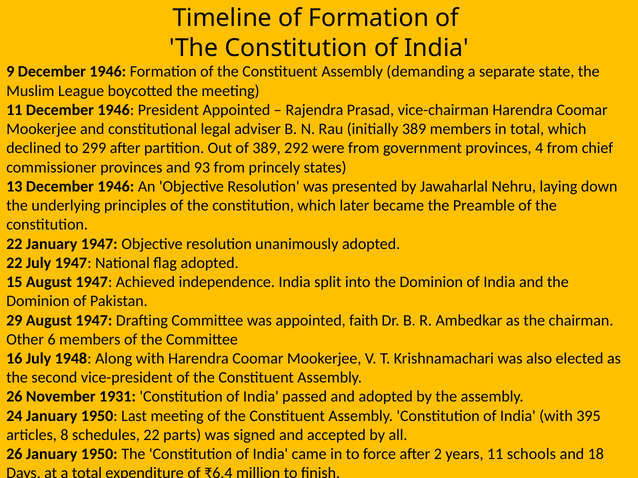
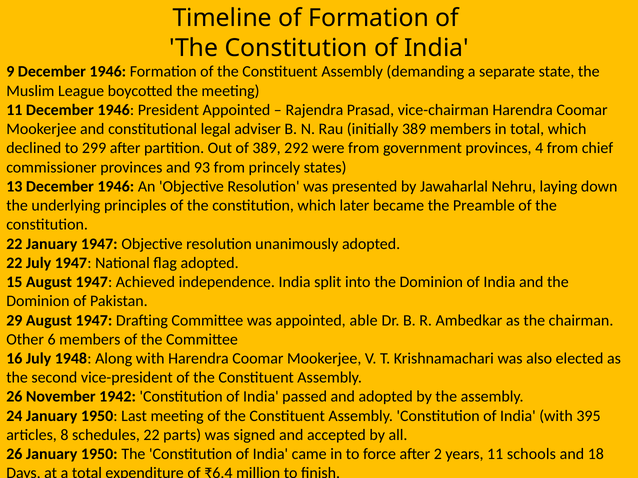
faith: faith -> able
1931: 1931 -> 1942
